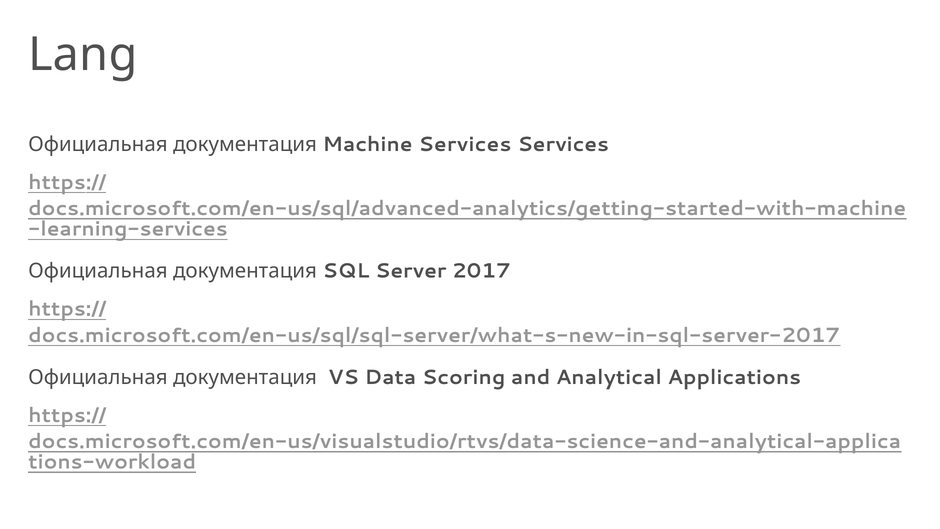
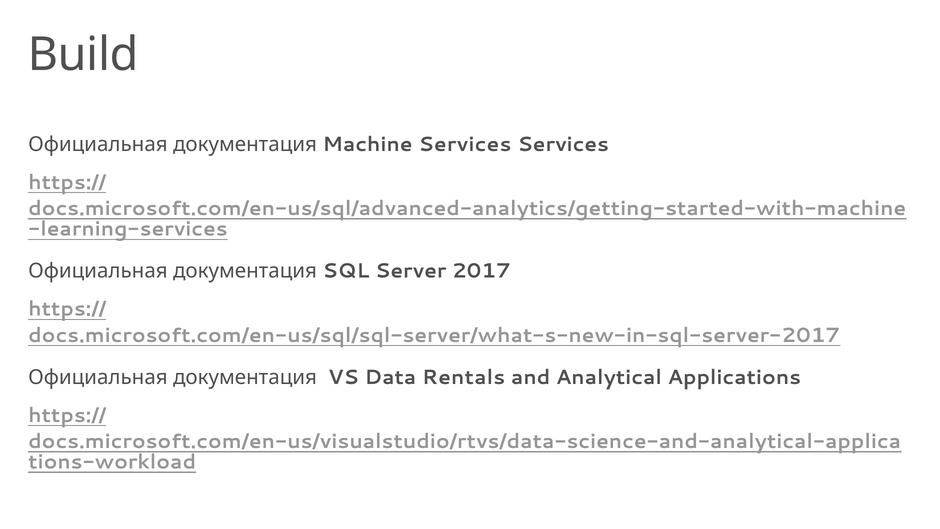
Lang: Lang -> Build
Scoring: Scoring -> Rentals
